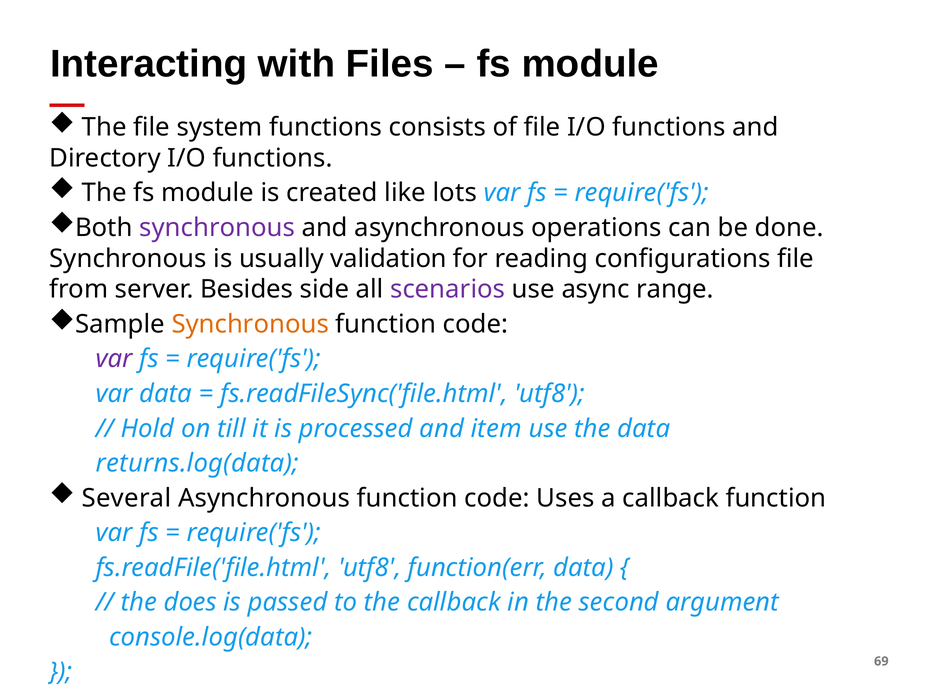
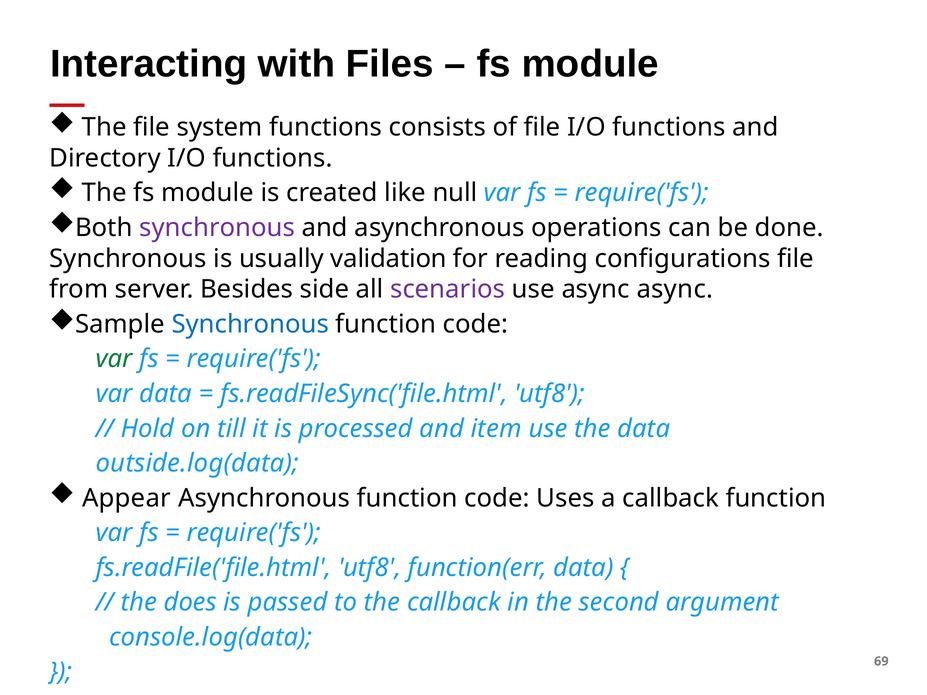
lots: lots -> null
async range: range -> async
Synchronous at (250, 324) colour: orange -> blue
var at (114, 359) colour: purple -> green
returns.log(data: returns.log(data -> outside.log(data
Several: Several -> Appear
